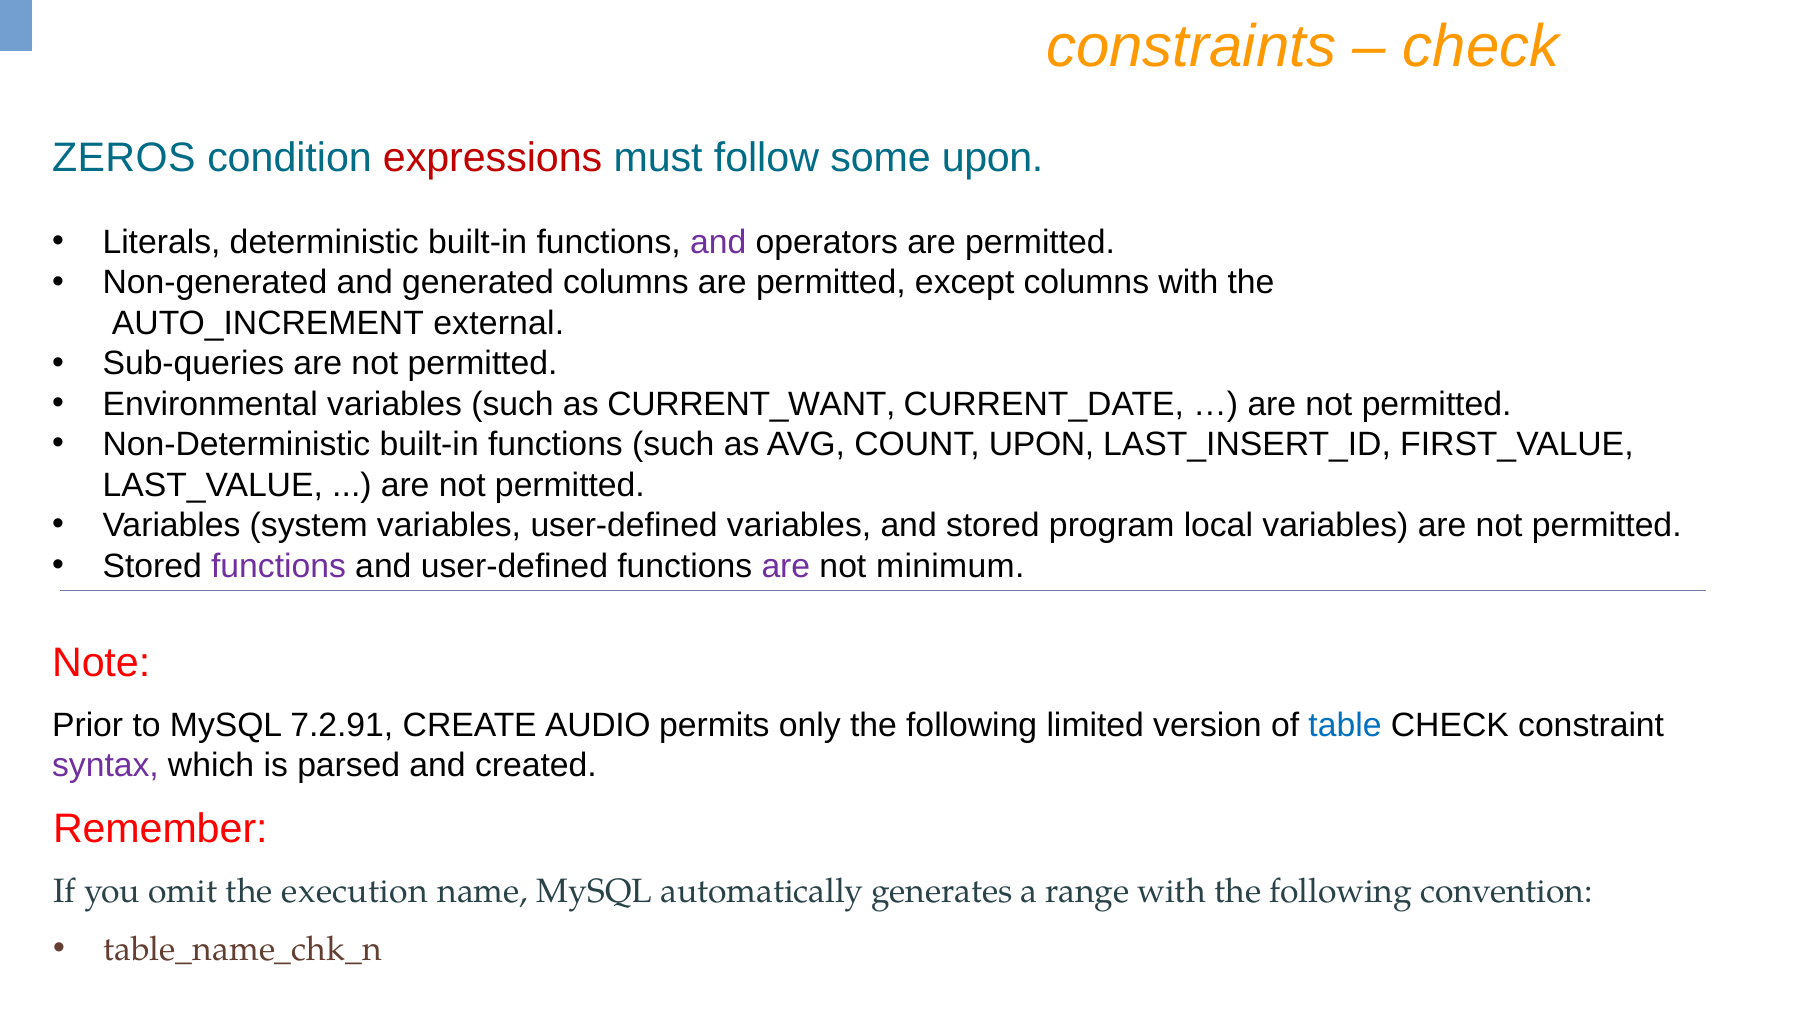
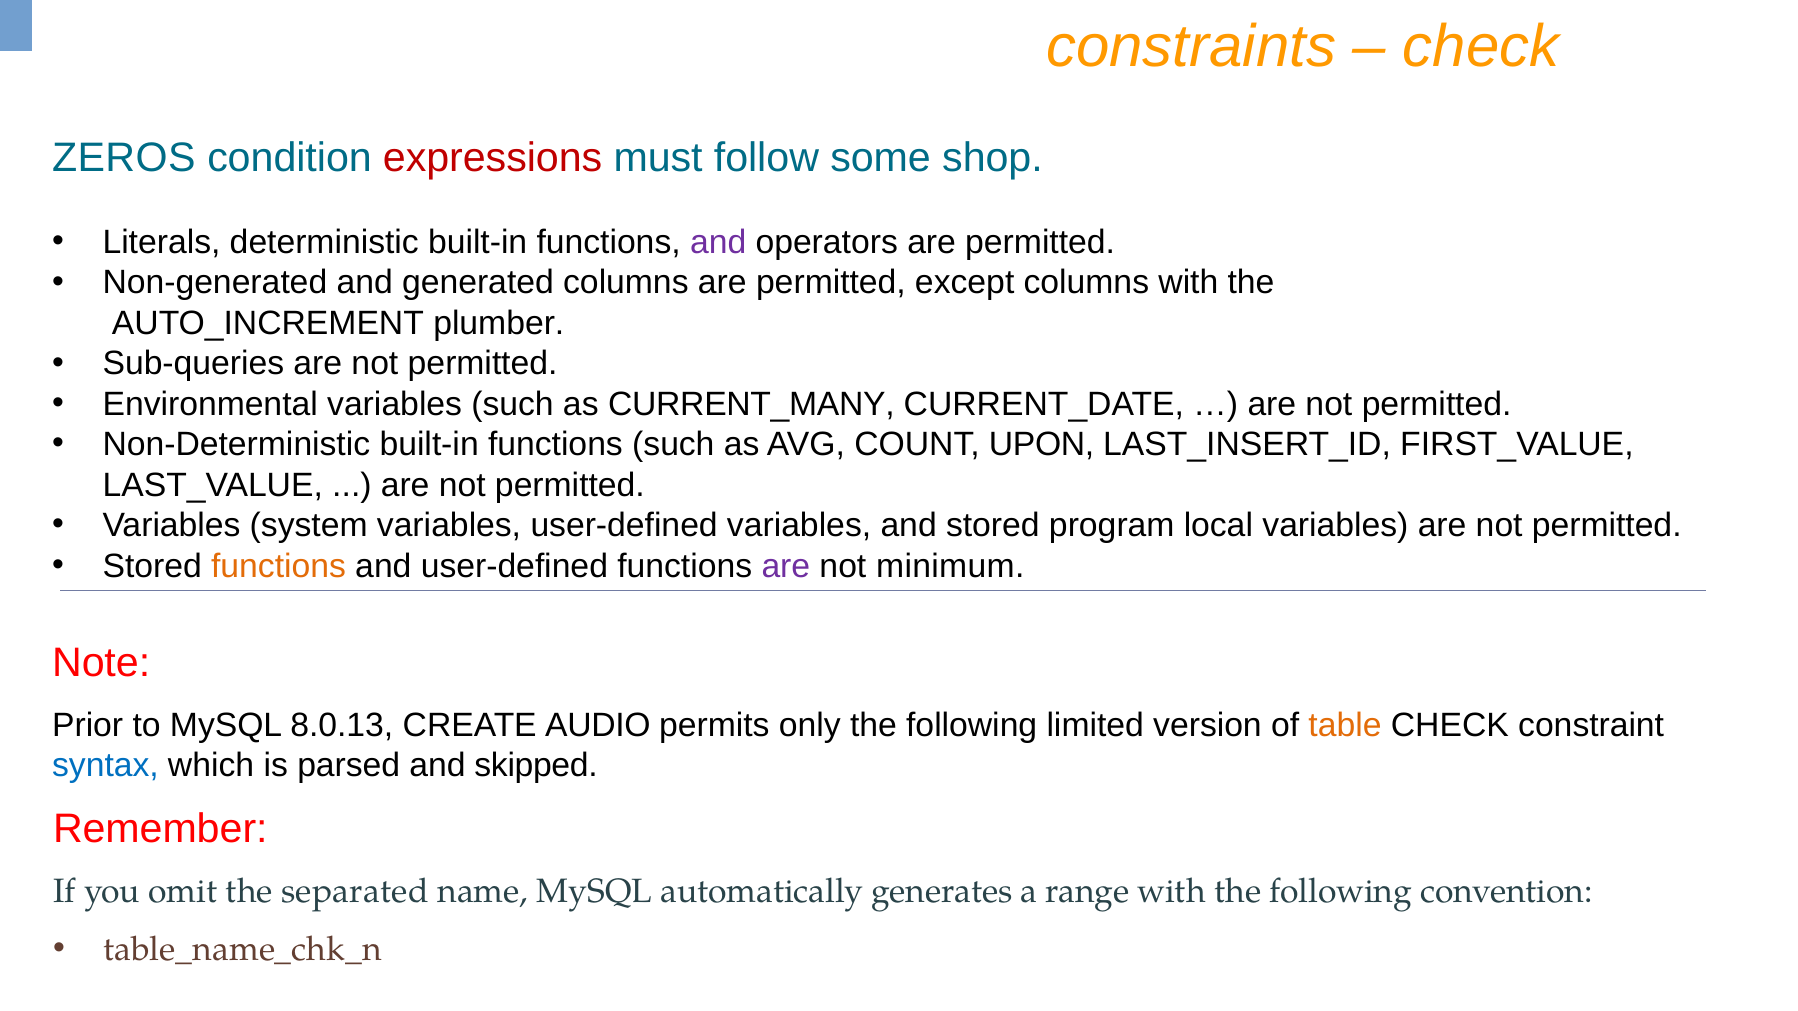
some upon: upon -> shop
external: external -> plumber
CURRENT_WANT: CURRENT_WANT -> CURRENT_MANY
functions at (279, 566) colour: purple -> orange
7.2.91: 7.2.91 -> 8.0.13
table colour: blue -> orange
syntax colour: purple -> blue
created: created -> skipped
execution: execution -> separated
